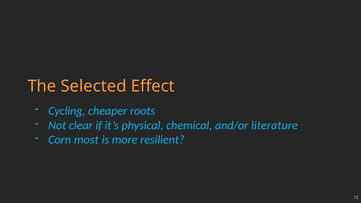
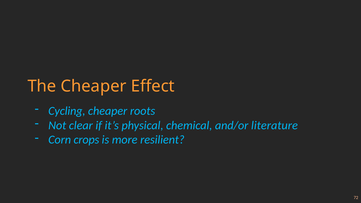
The Selected: Selected -> Cheaper
most: most -> crops
